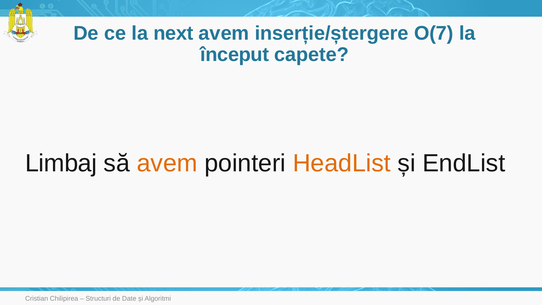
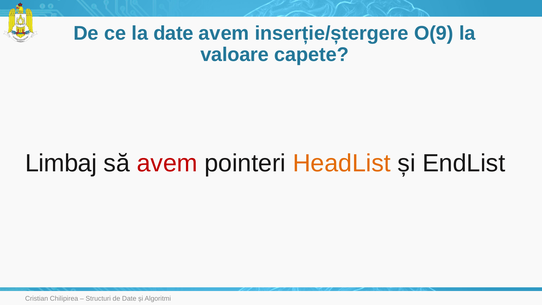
la next: next -> date
O(7: O(7 -> O(9
început: început -> valoare
avem at (167, 163) colour: orange -> red
